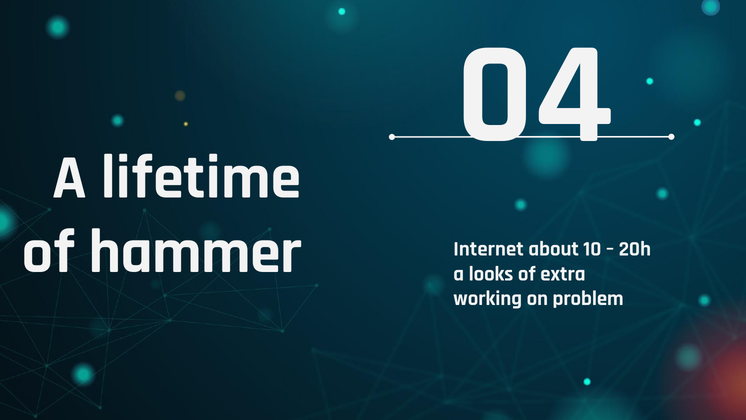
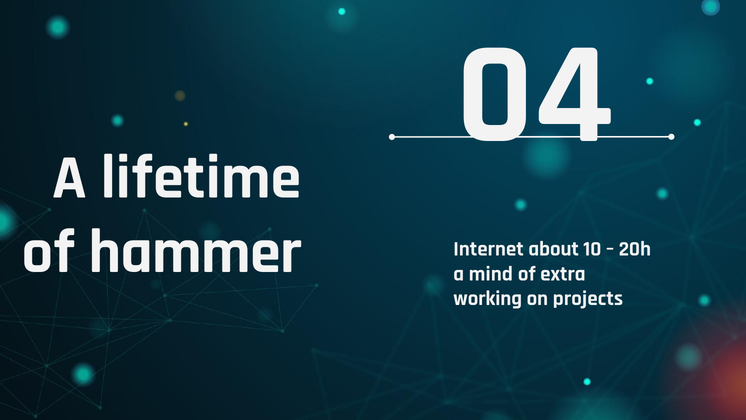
looks: looks -> mind
problem: problem -> projects
